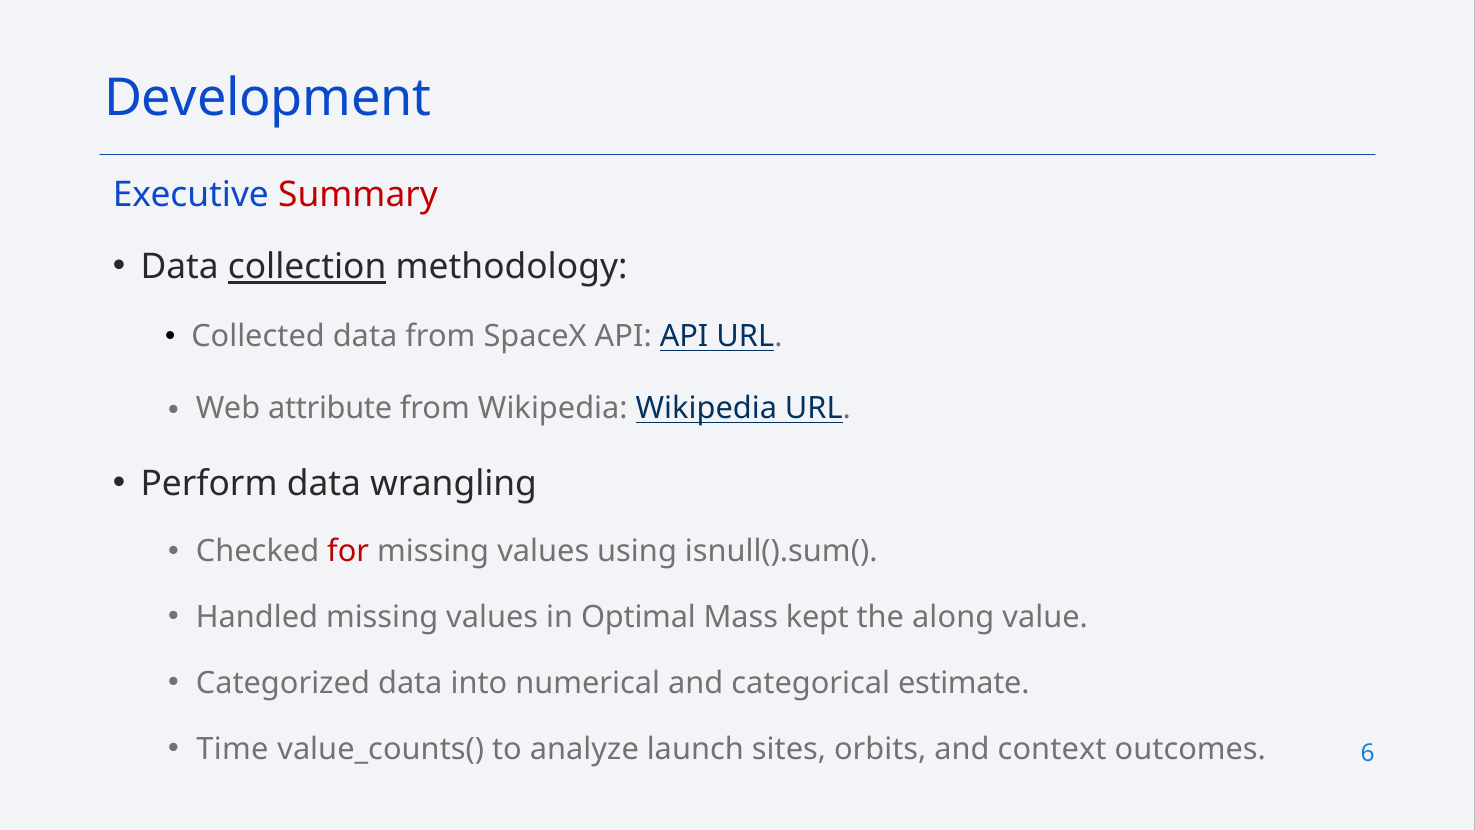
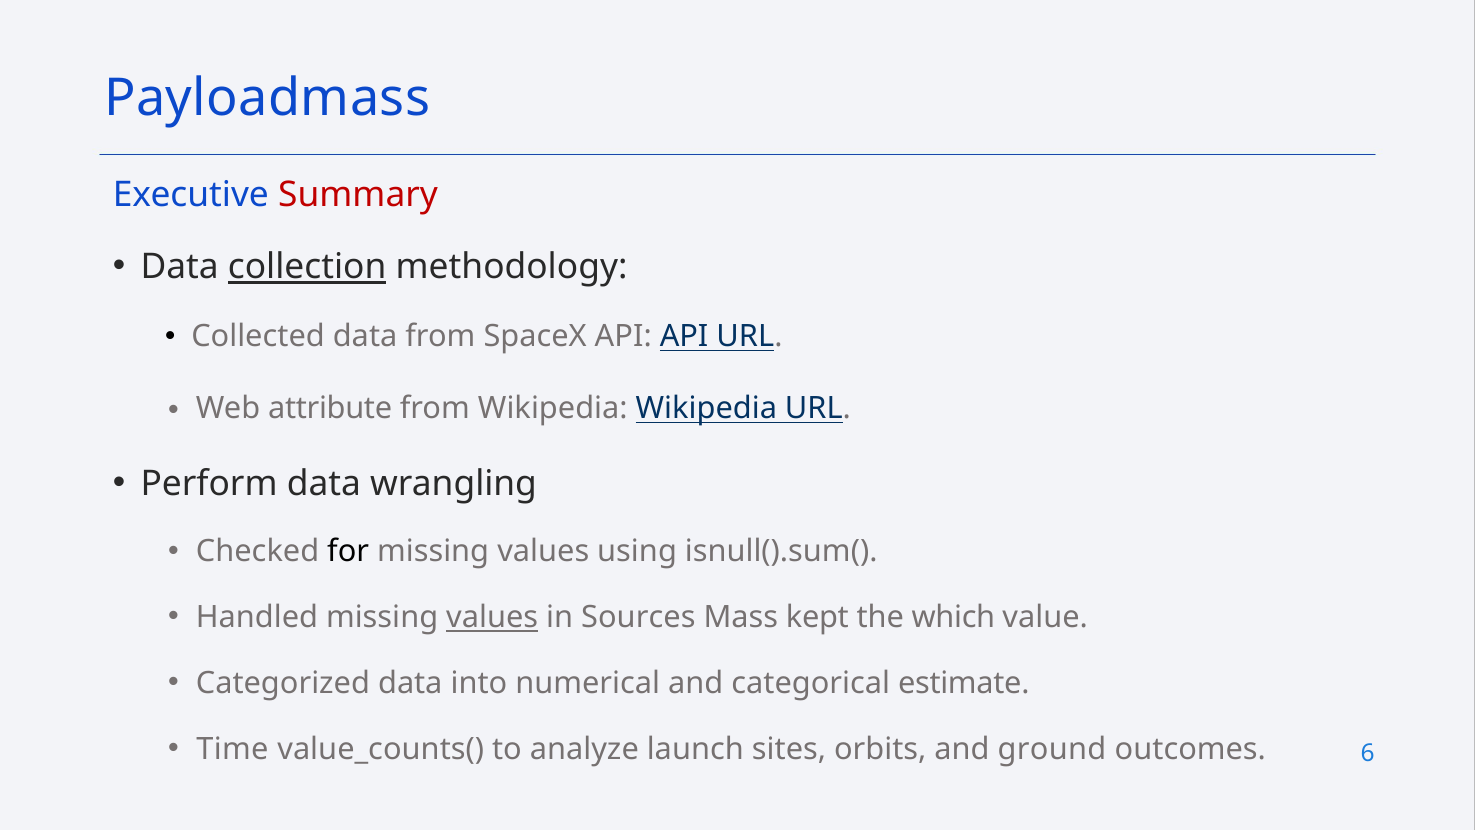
Development: Development -> Payloadmass
for colour: red -> black
values at (492, 617) underline: none -> present
Optimal: Optimal -> Sources
along: along -> which
context: context -> ground
